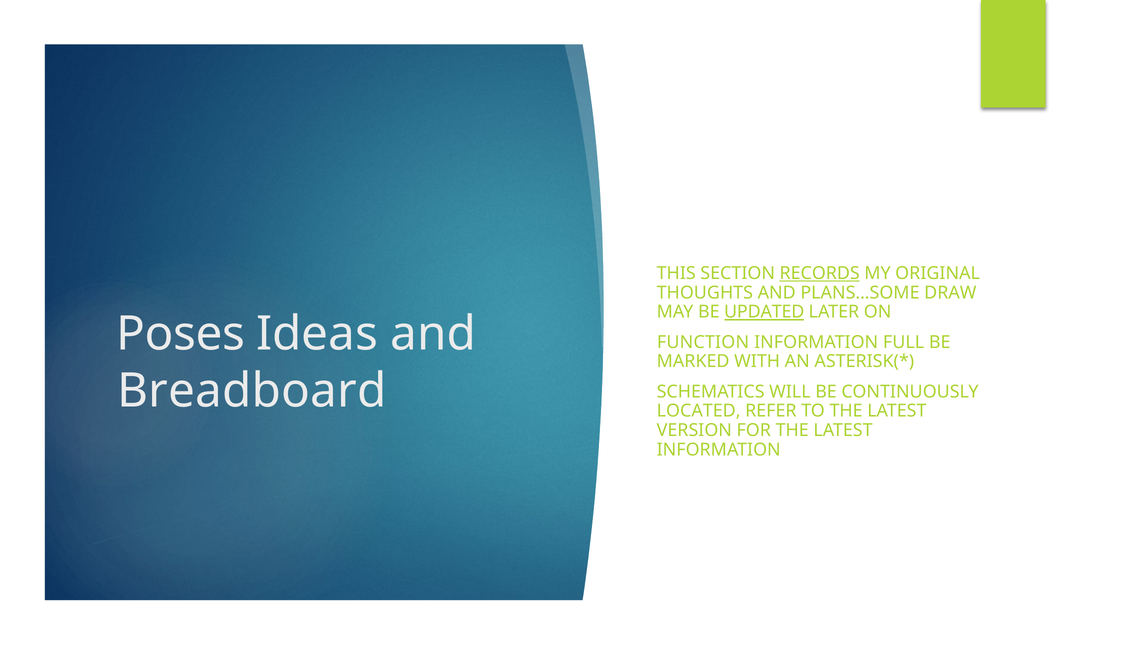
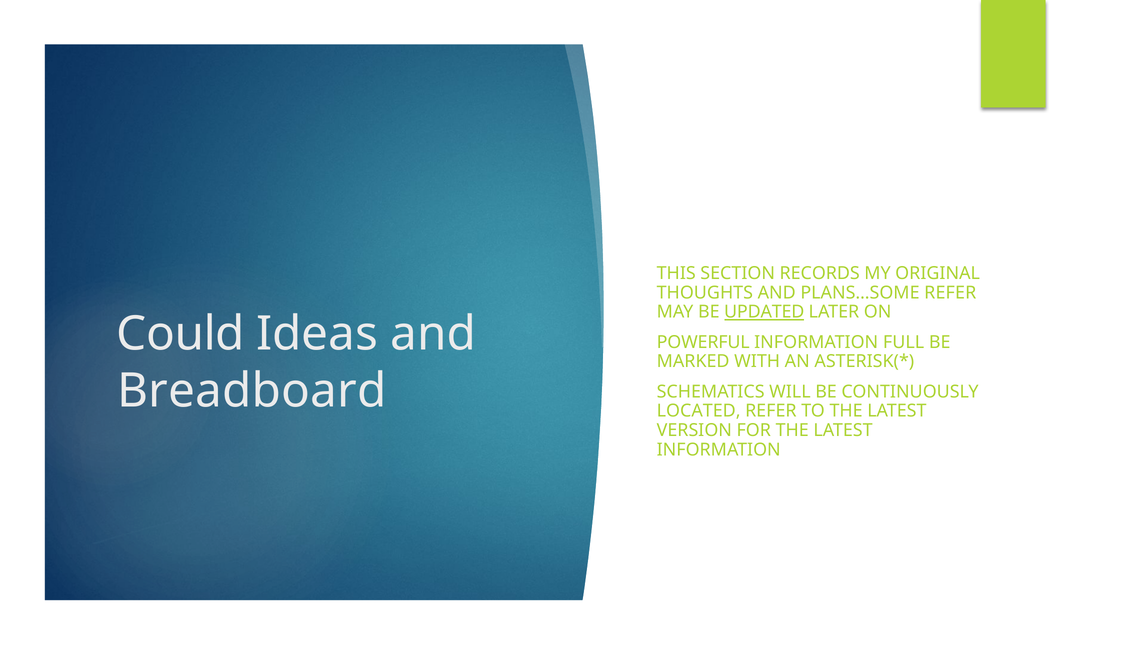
RECORDS underline: present -> none
PLANS…SOME DRAW: DRAW -> REFER
Poses: Poses -> Could
FUNCTION: FUNCTION -> POWERFUL
